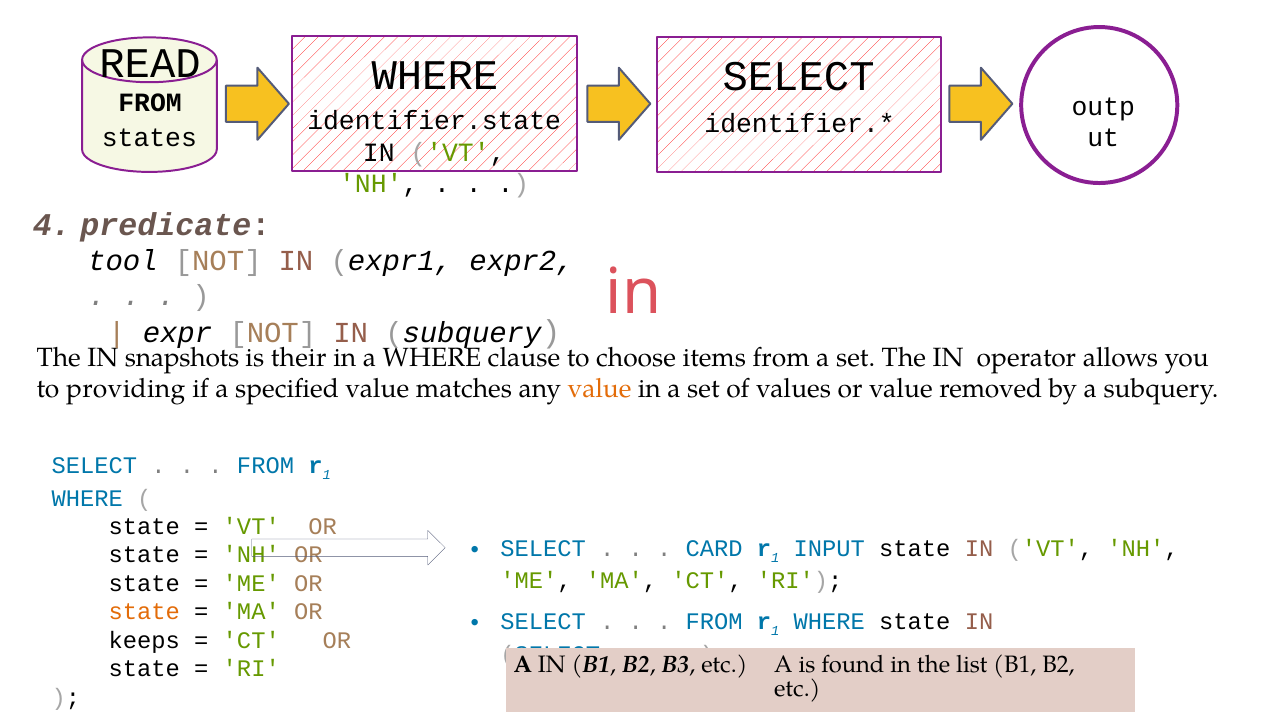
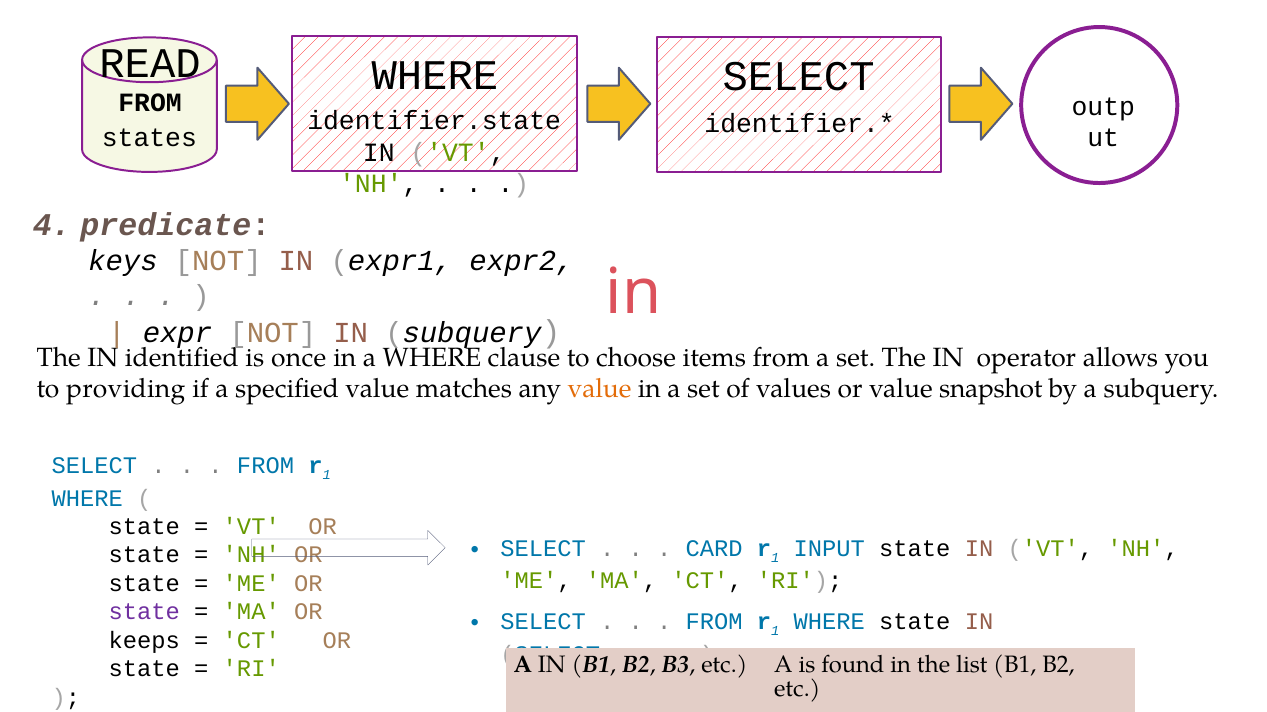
tool: tool -> keys
snapshots: snapshots -> identified
their: their -> once
removed: removed -> snapshot
state at (144, 613) colour: orange -> purple
